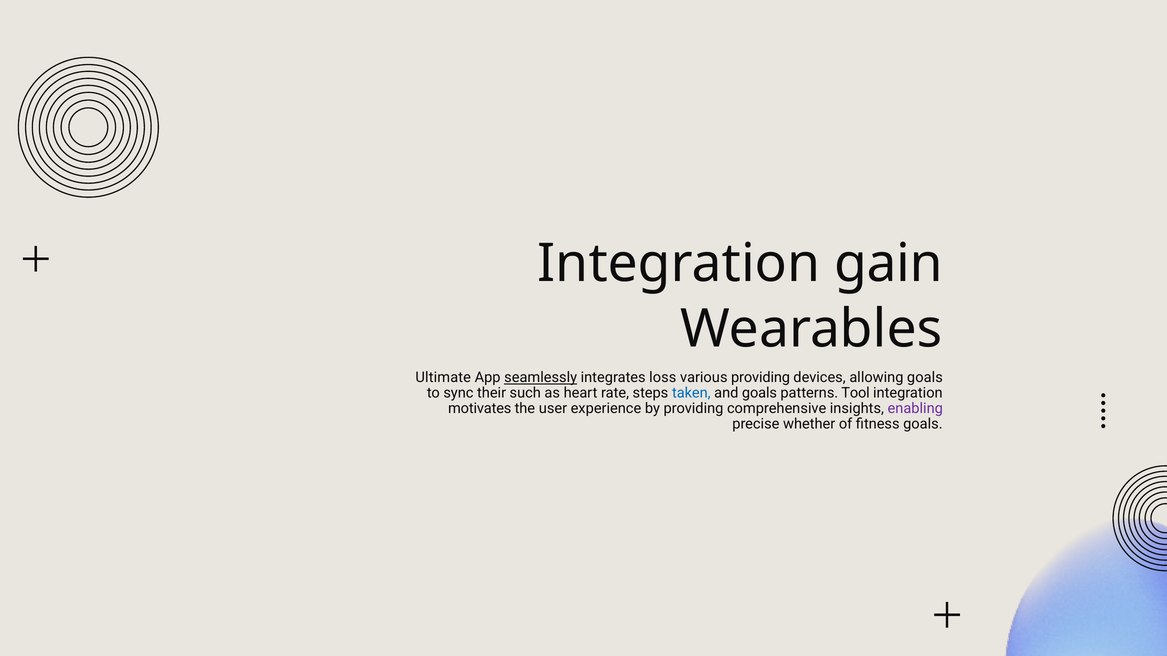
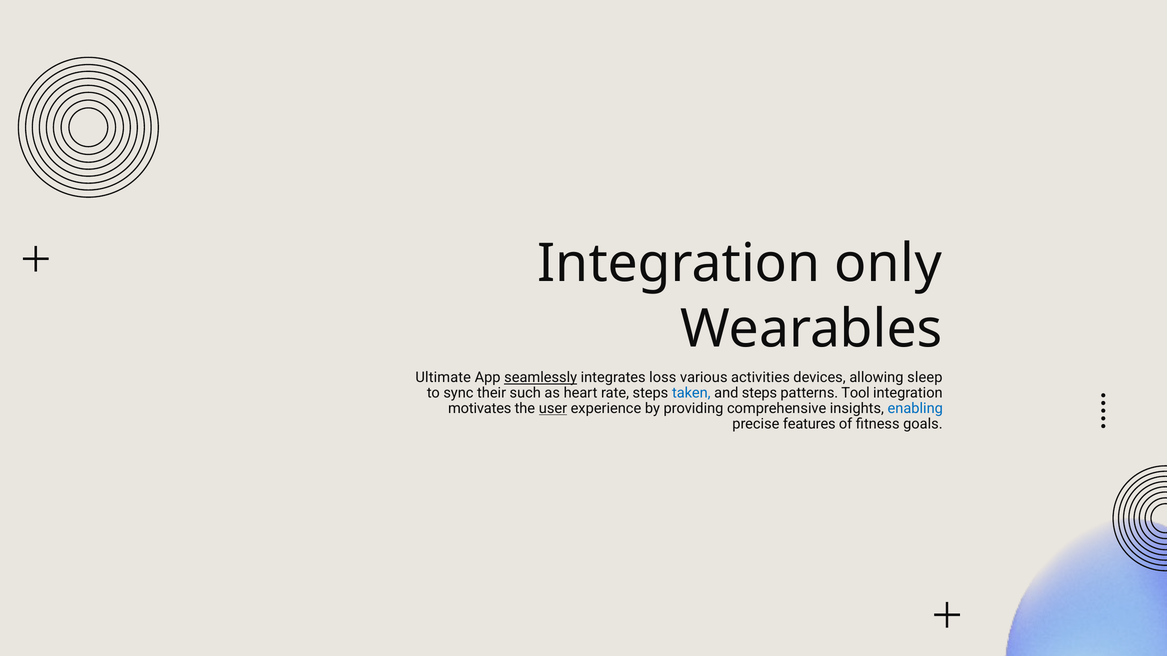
gain: gain -> only
various providing: providing -> activities
allowing goals: goals -> sleep
and goals: goals -> steps
user underline: none -> present
enabling colour: purple -> blue
whether: whether -> features
